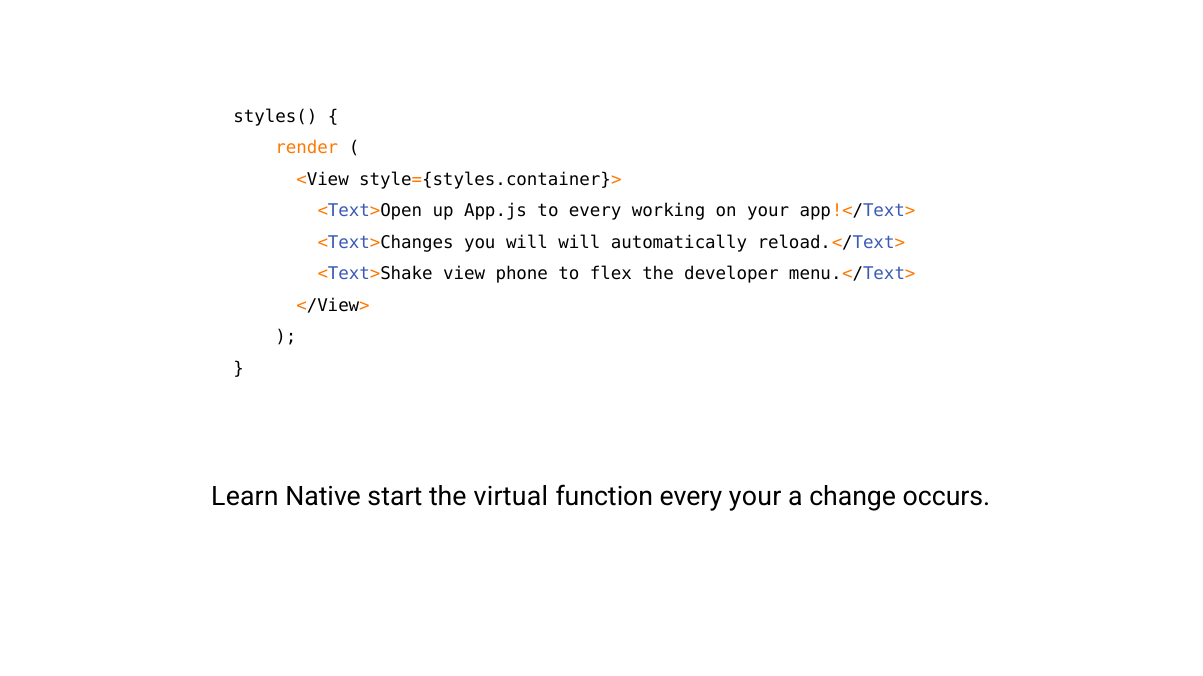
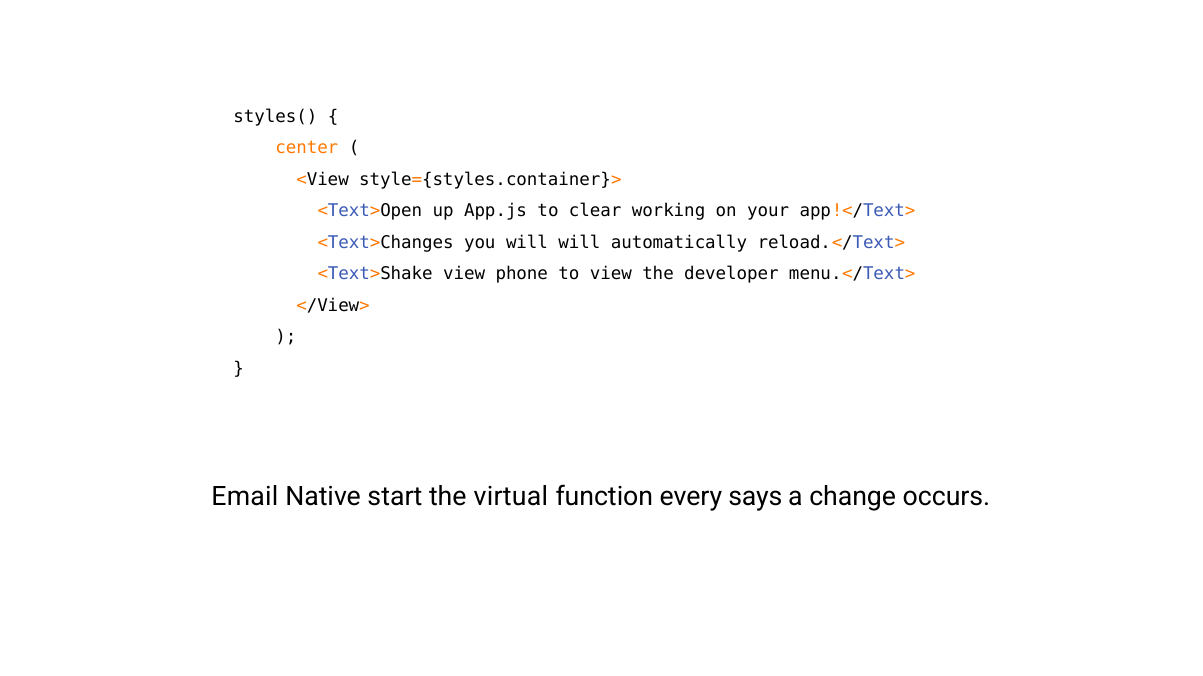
render: render -> center
to every: every -> clear
to flex: flex -> view
Learn: Learn -> Email
every your: your -> says
